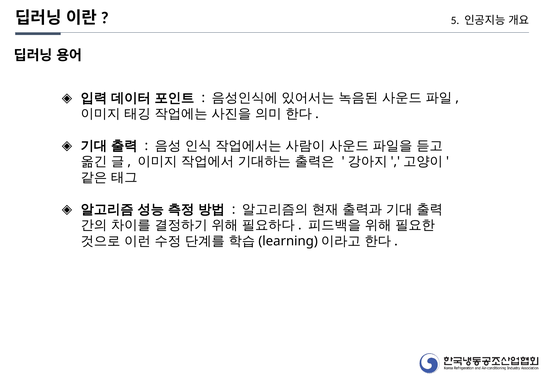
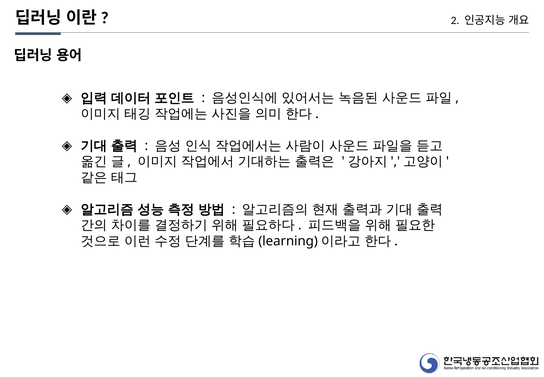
5: 5 -> 2
